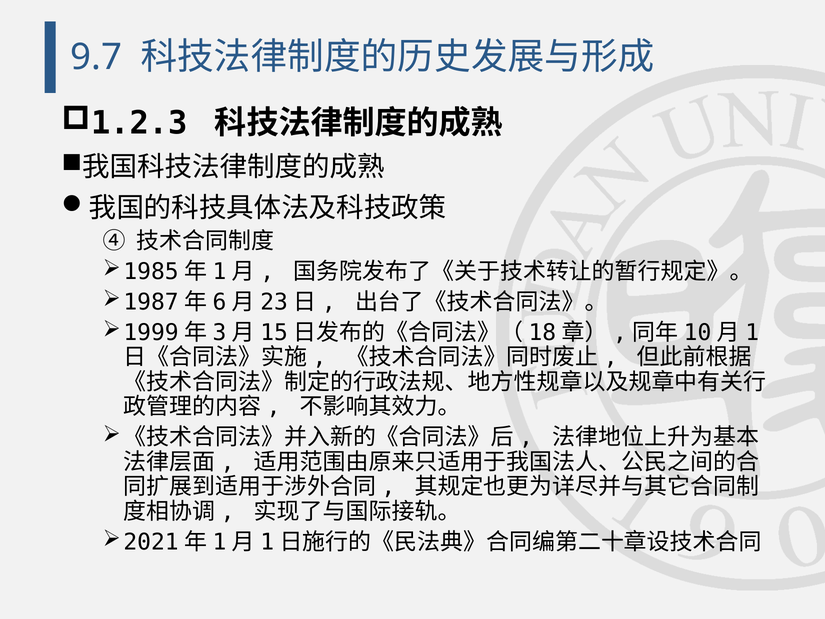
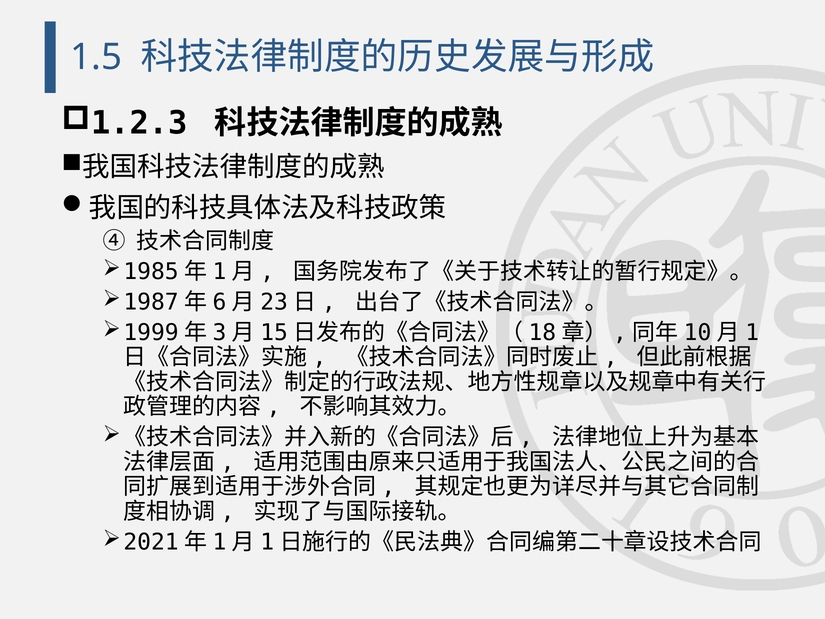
9.7: 9.7 -> 1.5
